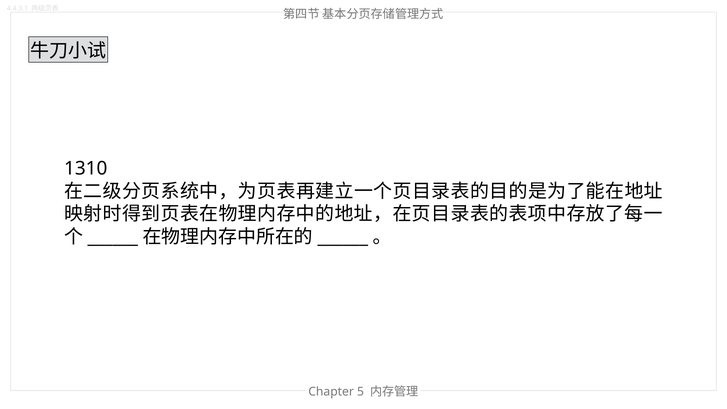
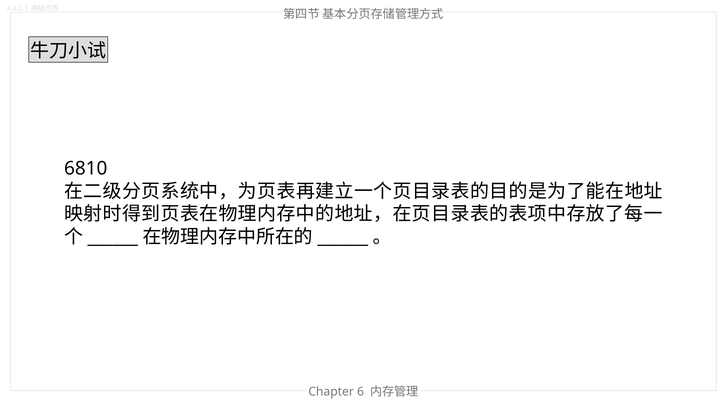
1310: 1310 -> 6810
5: 5 -> 6
